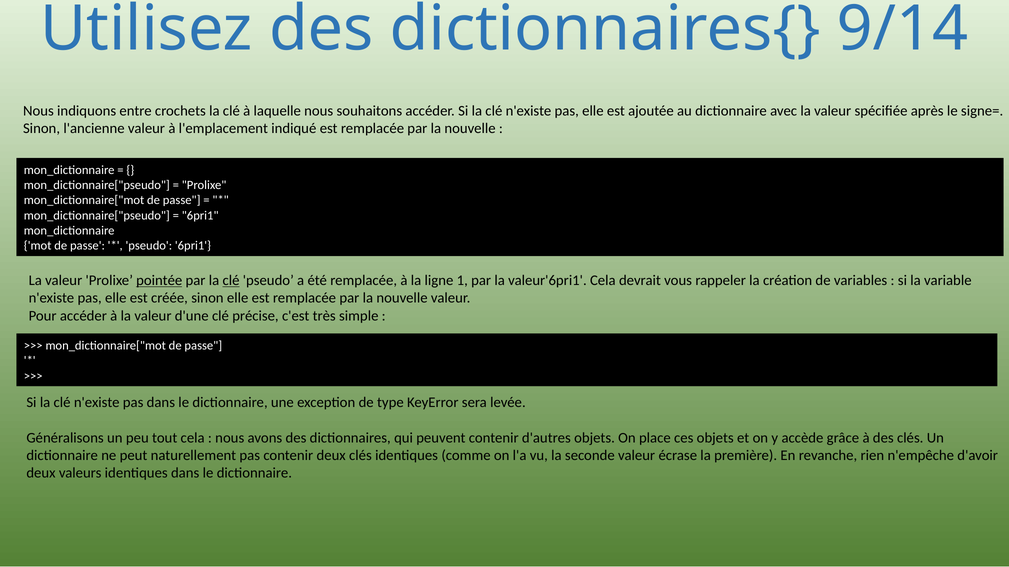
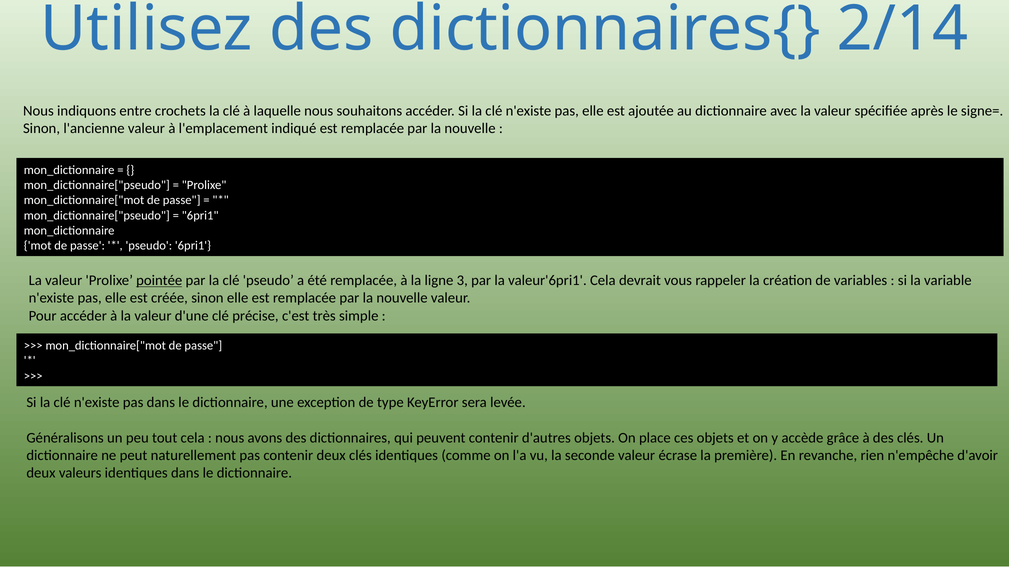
9/14: 9/14 -> 2/14
clé at (231, 281) underline: present -> none
1: 1 -> 3
